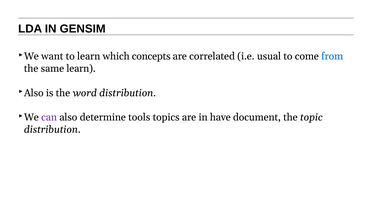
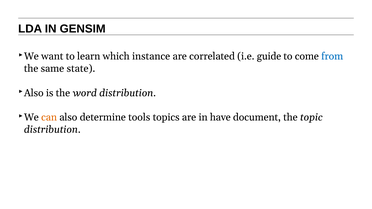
concepts: concepts -> instance
usual: usual -> guide
same learn: learn -> state
can colour: purple -> orange
